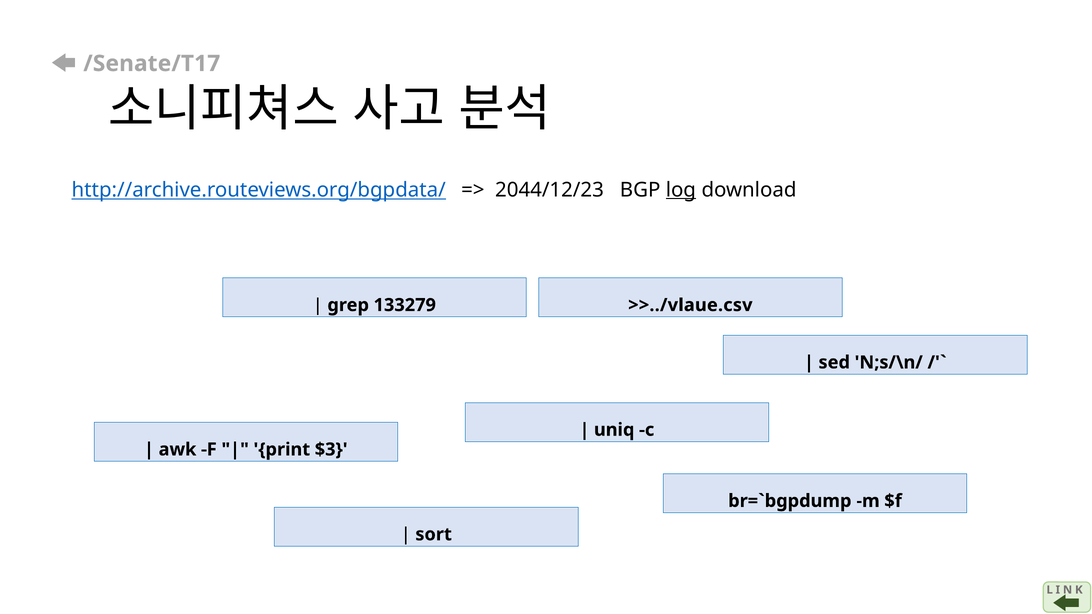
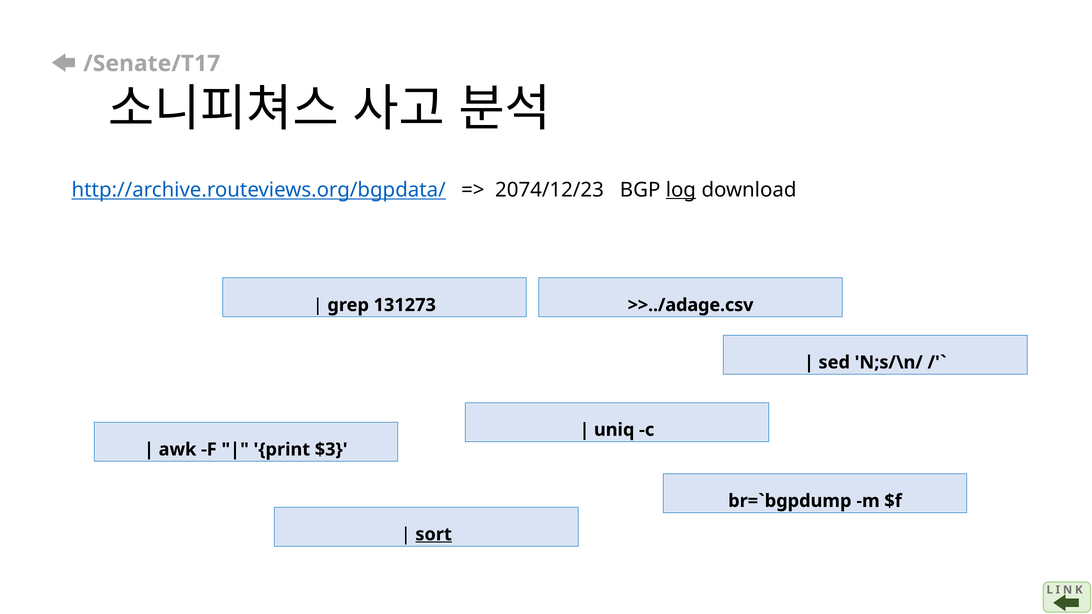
2044/12/23: 2044/12/23 -> 2074/12/23
133279: 133279 -> 131273
>>../vlaue.csv: >>../vlaue.csv -> >>../adage.csv
sort underline: none -> present
